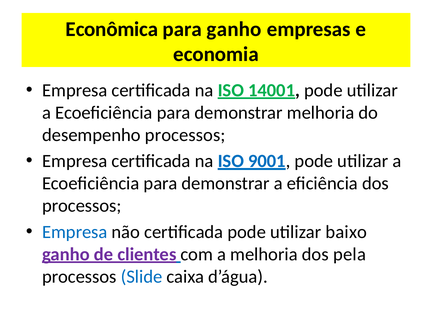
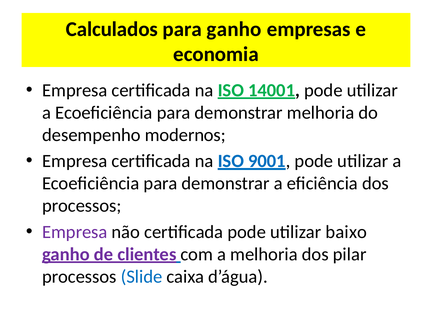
Econômica: Econômica -> Calculados
desempenho processos: processos -> modernos
Empresa at (75, 232) colour: blue -> purple
pela: pela -> pilar
